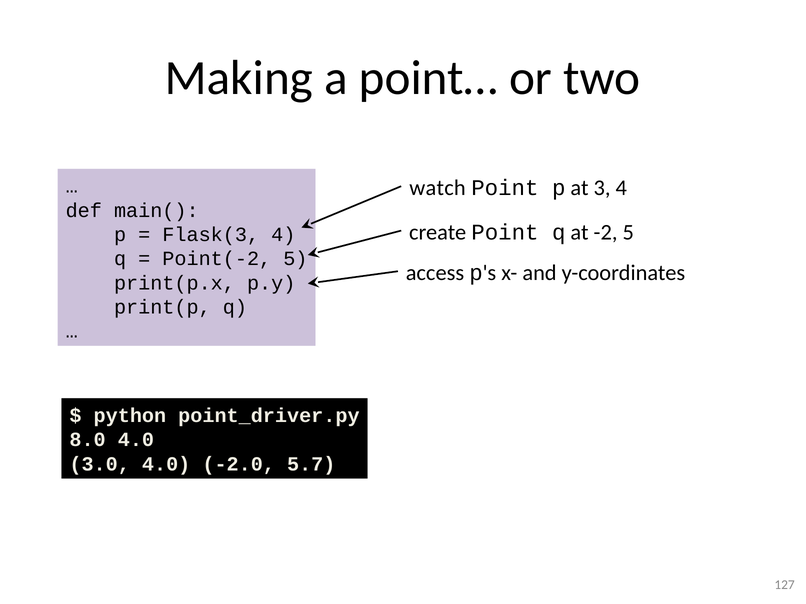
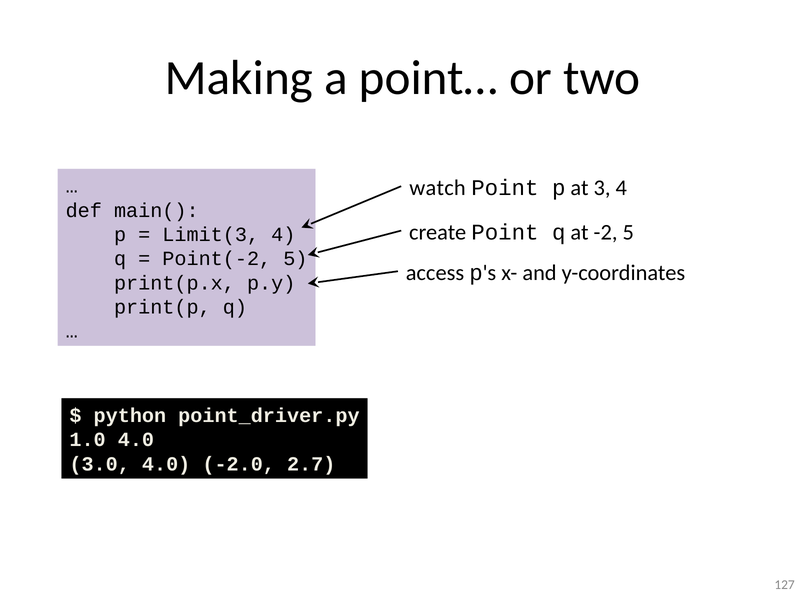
Flask(3: Flask(3 -> Limit(3
8.0: 8.0 -> 1.0
5.7: 5.7 -> 2.7
